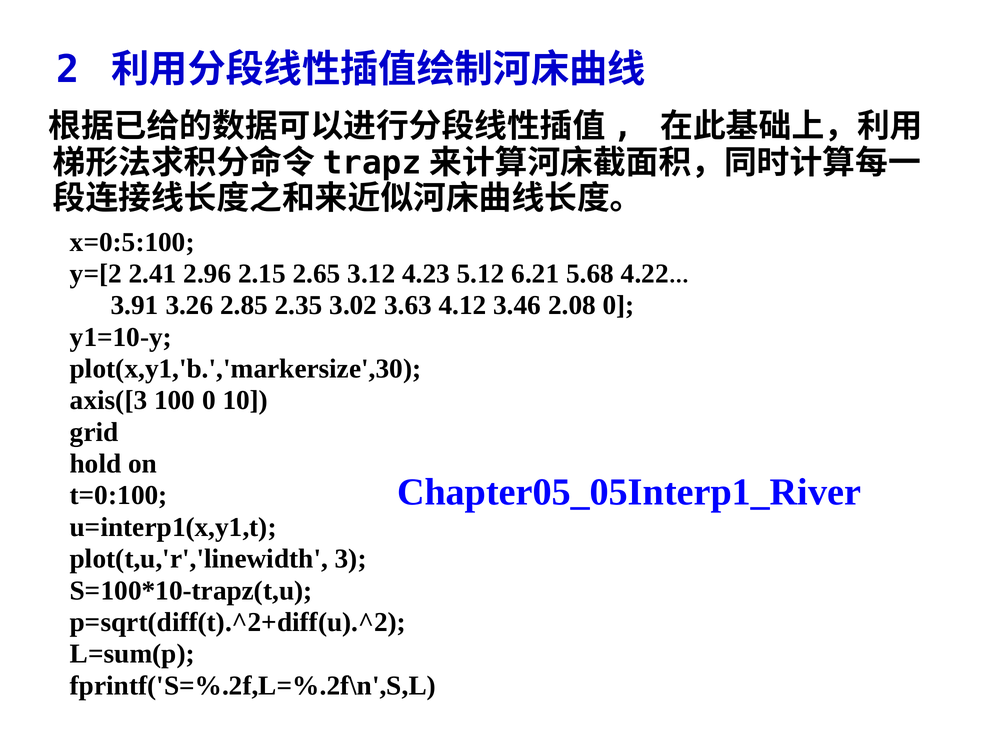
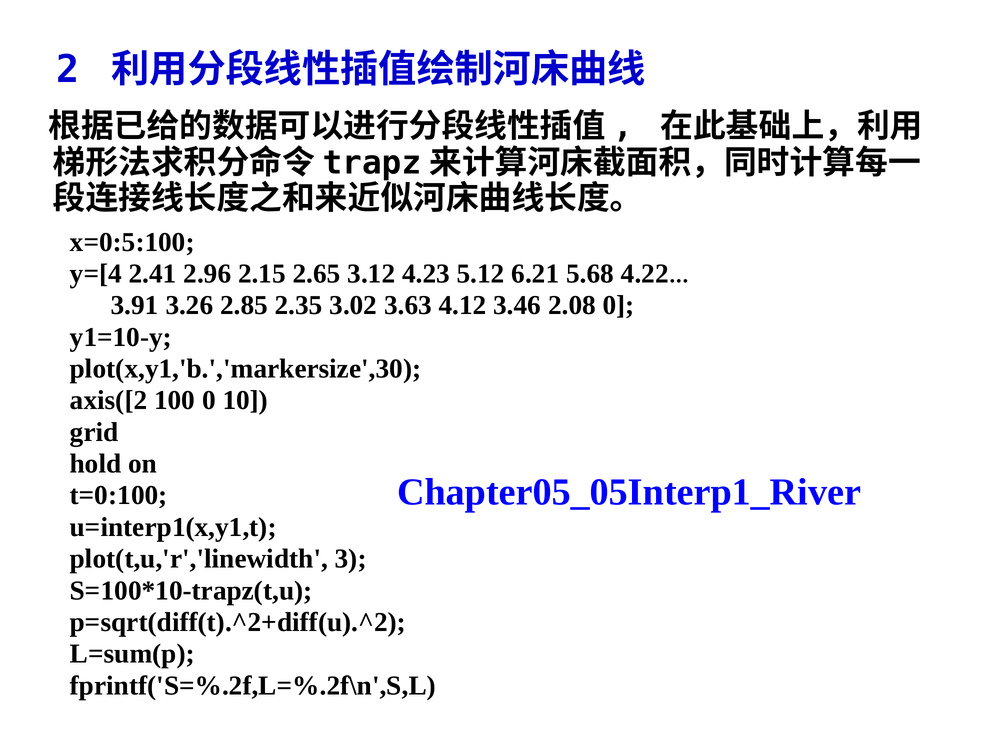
y=[2: y=[2 -> y=[4
axis([3: axis([3 -> axis([2
